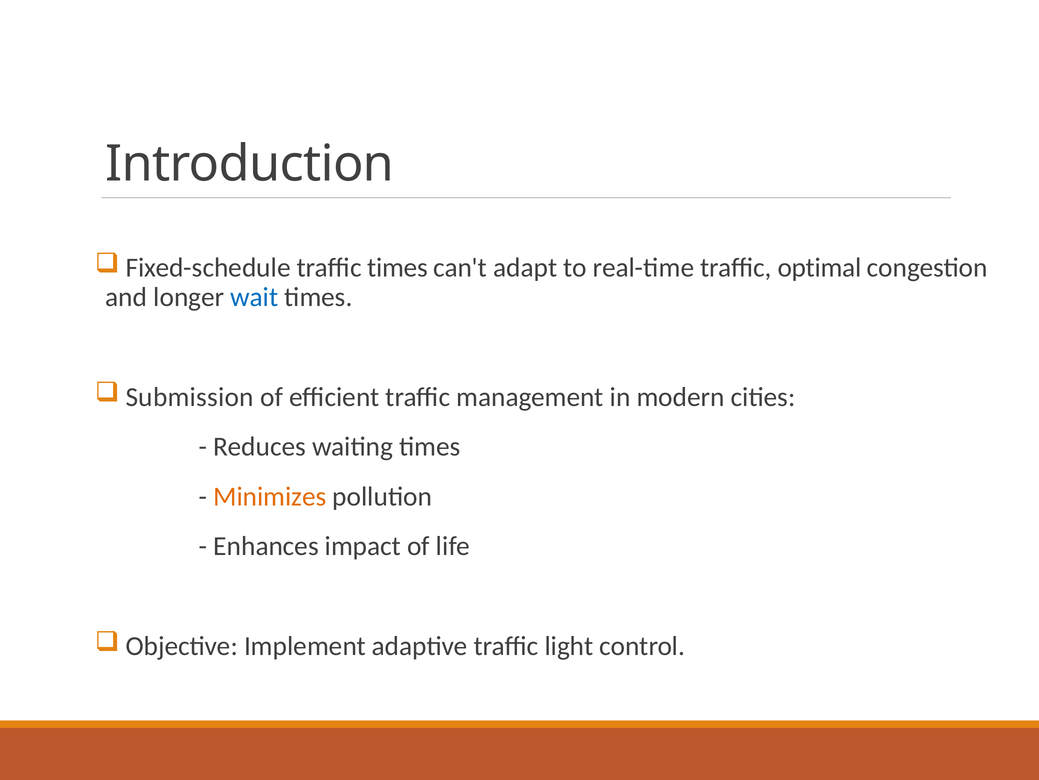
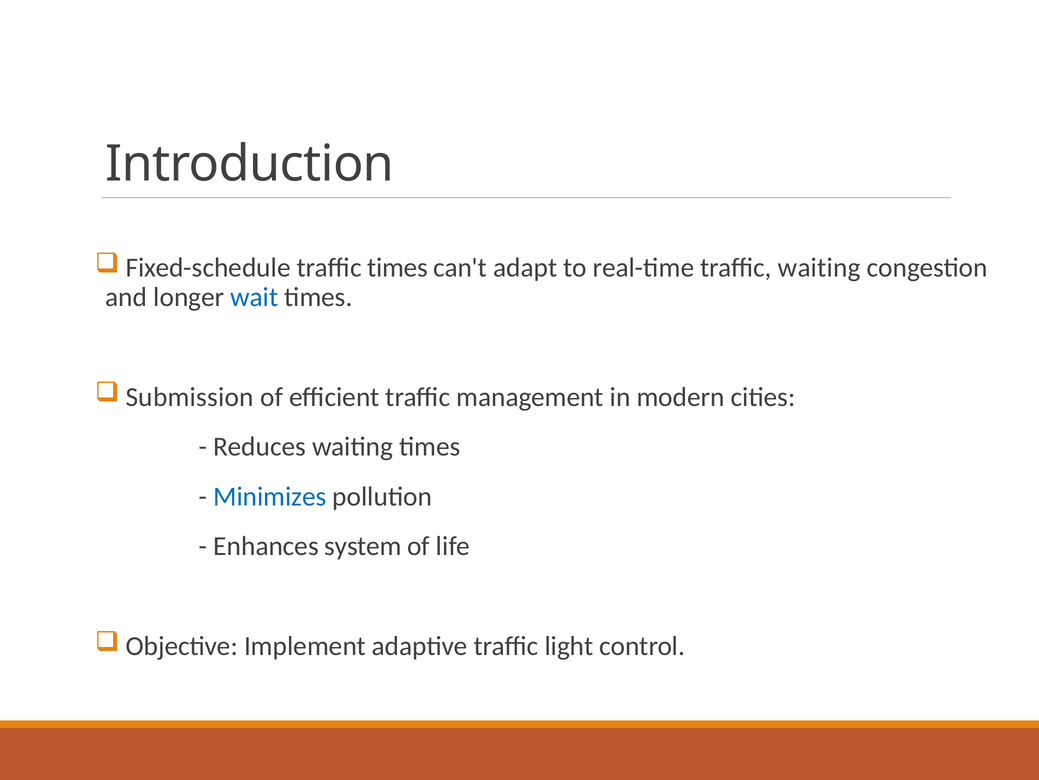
traffic optimal: optimal -> waiting
Minimizes colour: orange -> blue
impact: impact -> system
